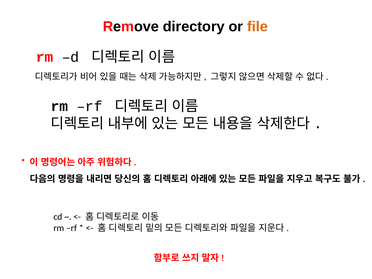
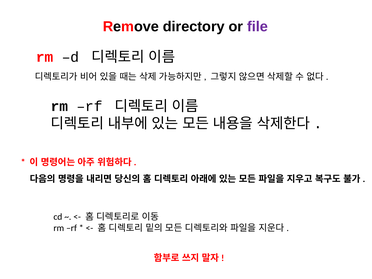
file colour: orange -> purple
